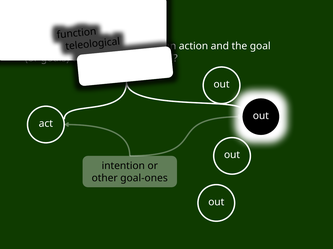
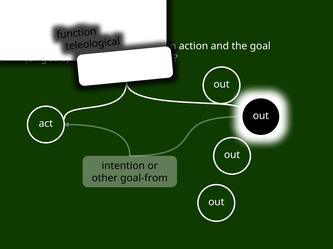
goal-ones: goal-ones -> goal-from
